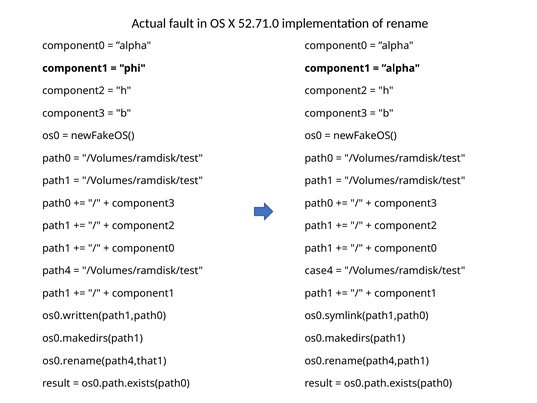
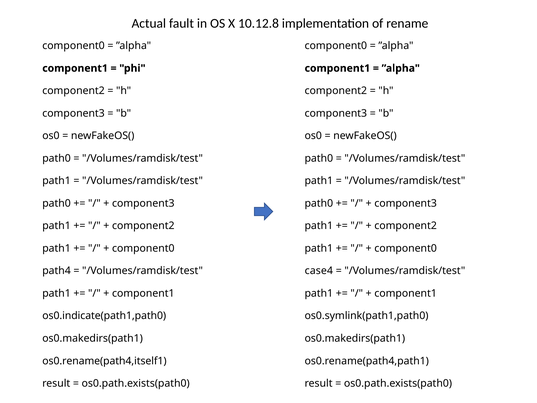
52.71.0: 52.71.0 -> 10.12.8
os0.written(path1,path0: os0.written(path1,path0 -> os0.indicate(path1,path0
os0.rename(path4,that1: os0.rename(path4,that1 -> os0.rename(path4,itself1
